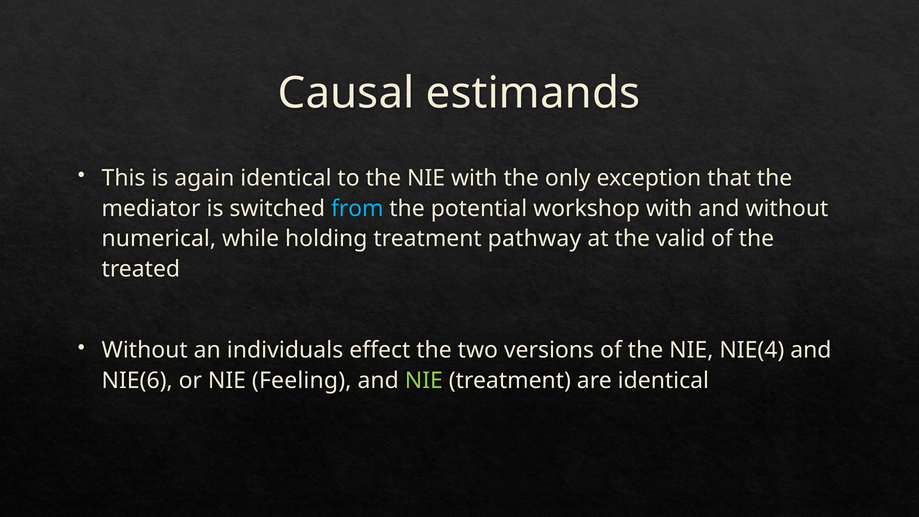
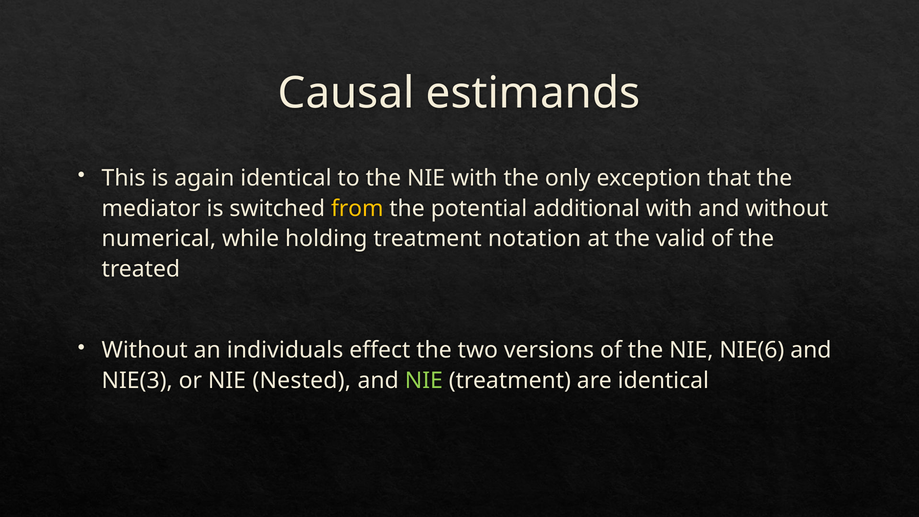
from colour: light blue -> yellow
workshop: workshop -> additional
pathway: pathway -> notation
NIE(4: NIE(4 -> NIE(6
NIE(6: NIE(6 -> NIE(3
Feeling: Feeling -> Nested
